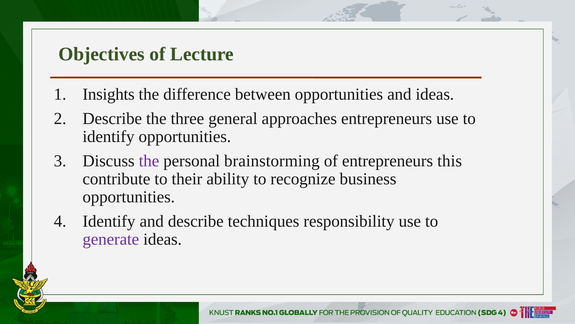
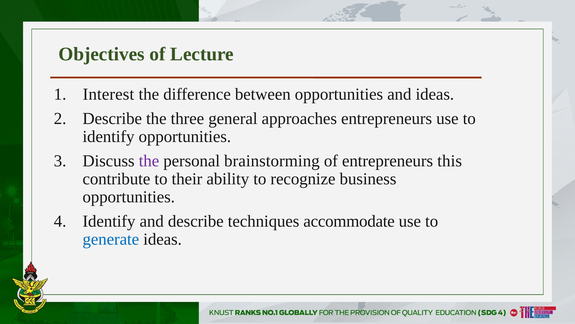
Insights: Insights -> Interest
responsibility: responsibility -> accommodate
generate colour: purple -> blue
